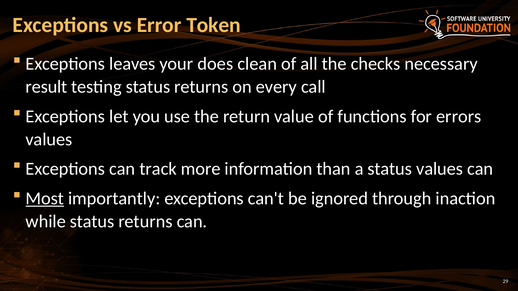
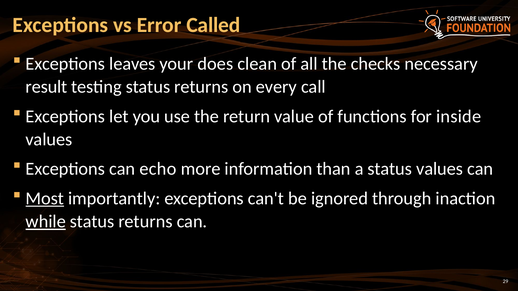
Token: Token -> Called
errors: errors -> inside
track: track -> echo
while underline: none -> present
